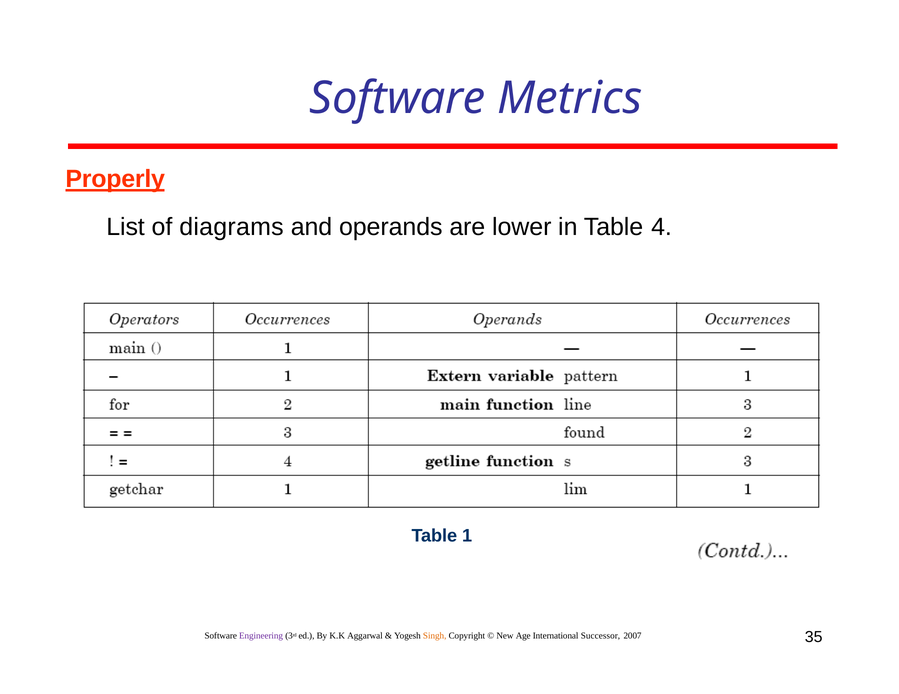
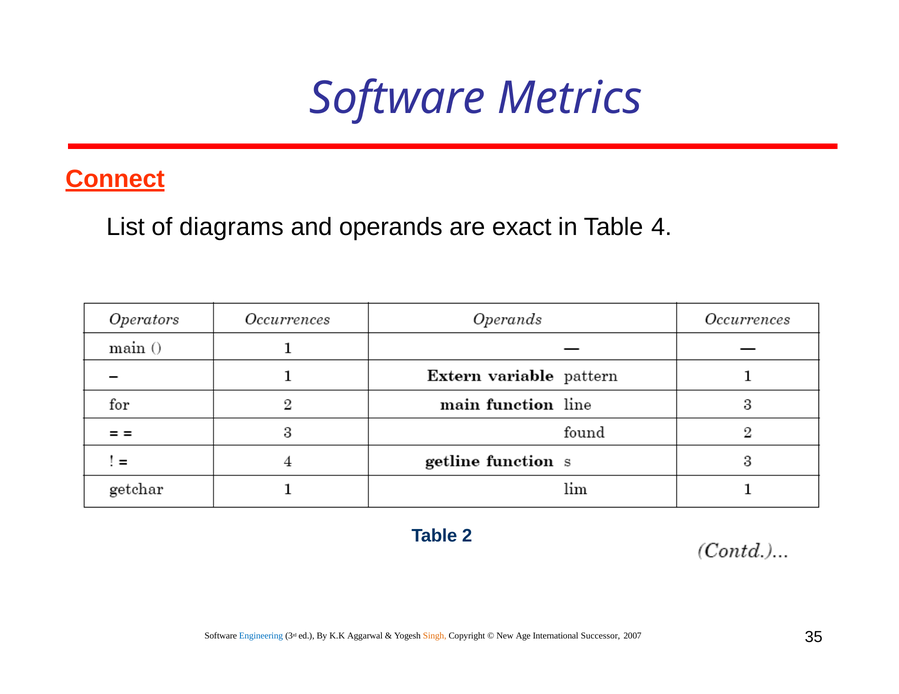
Properly: Properly -> Connect
lower: lower -> exact
1: 1 -> 2
Engineering colour: purple -> blue
